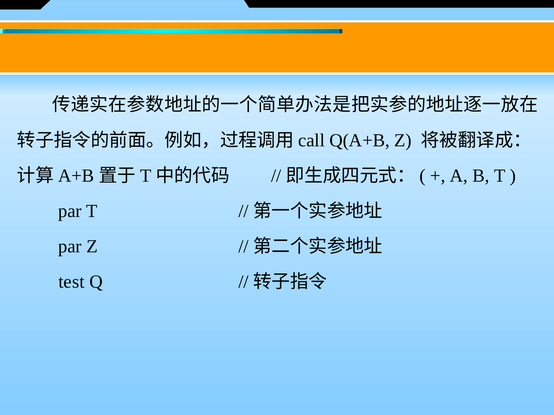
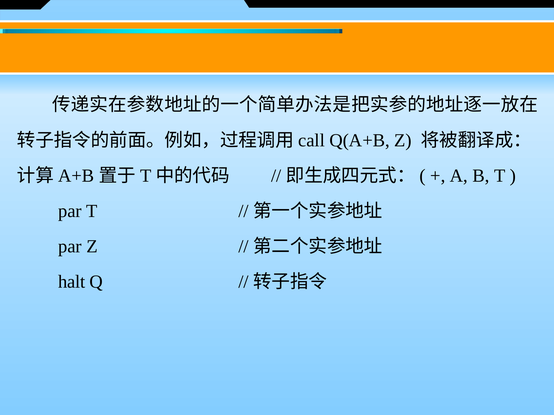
test: test -> halt
